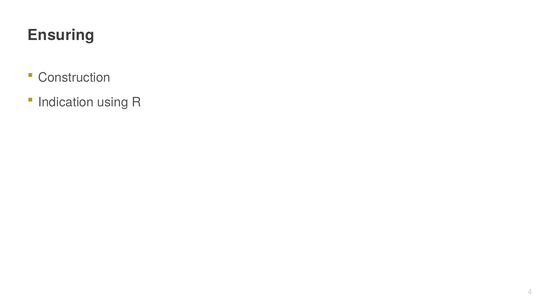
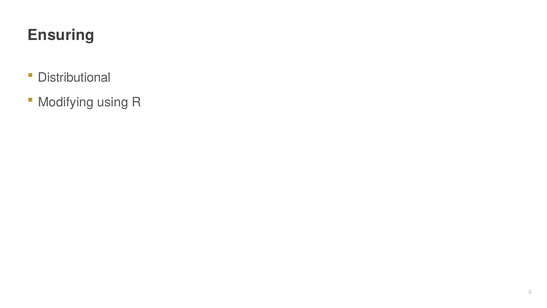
Construction: Construction -> Distributional
Indication: Indication -> Modifying
